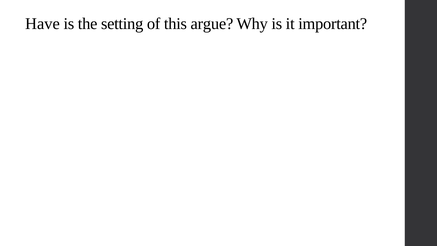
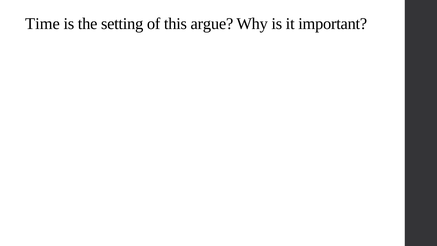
Have: Have -> Time
